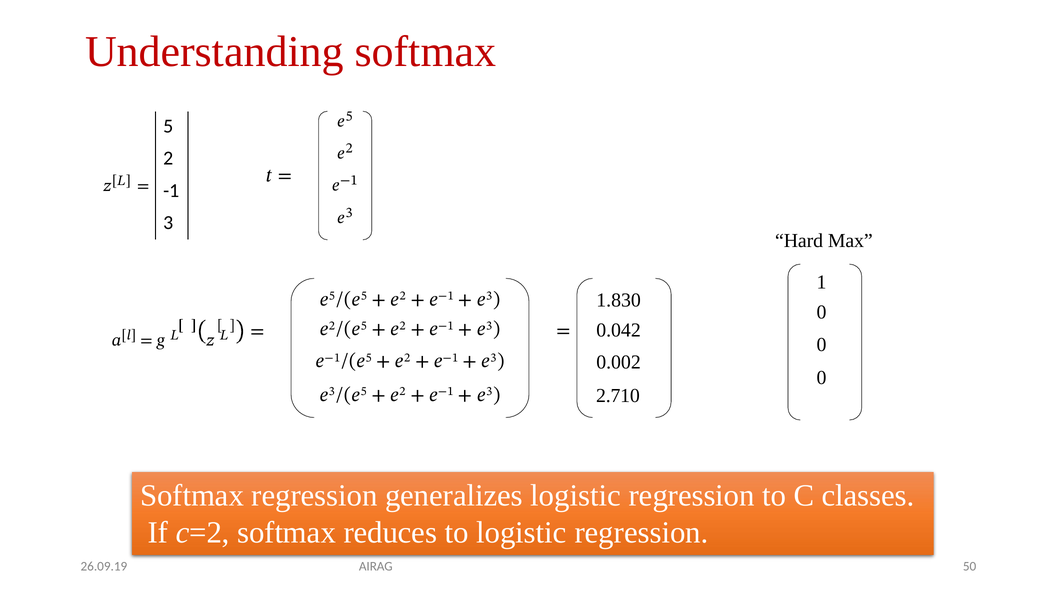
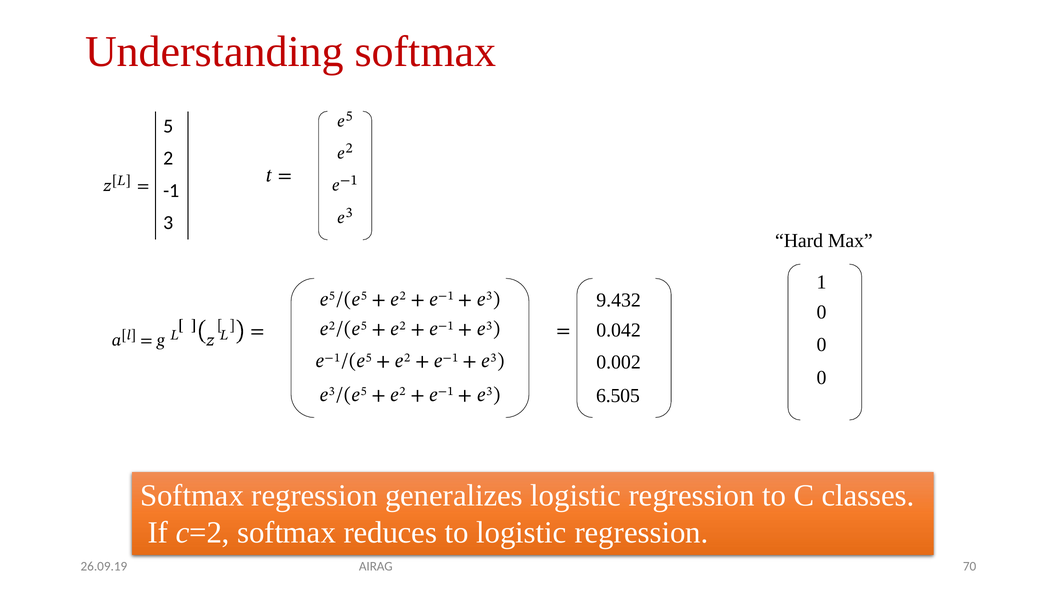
1.830: 1.830 -> 9.432
2.710: 2.710 -> 6.505
50: 50 -> 70
